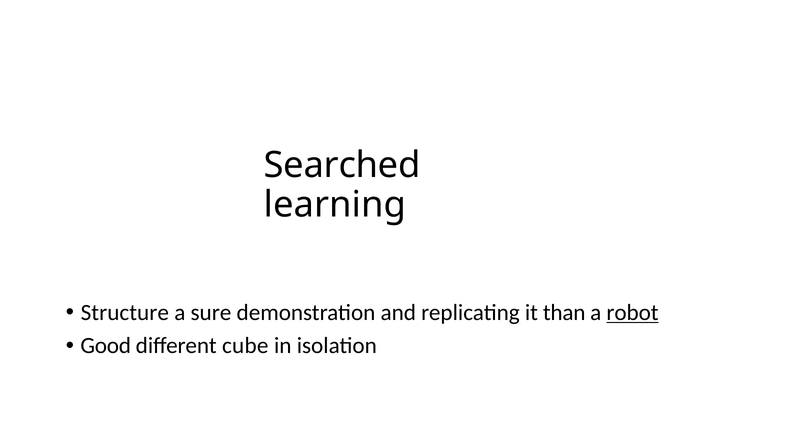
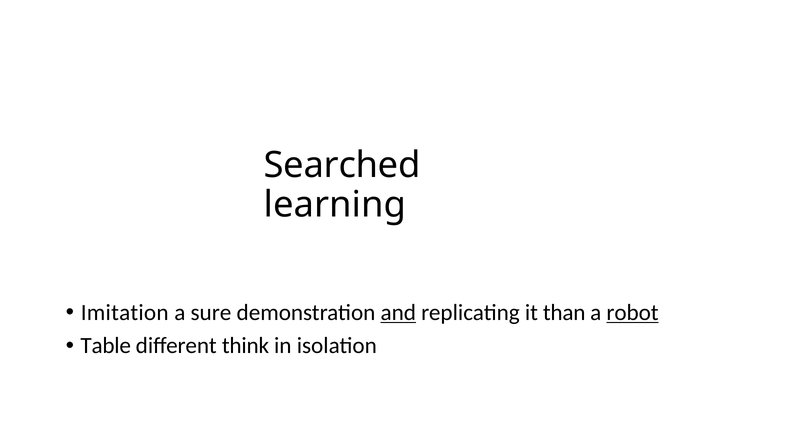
Structure: Structure -> Imitation
and underline: none -> present
Good: Good -> Table
cube: cube -> think
